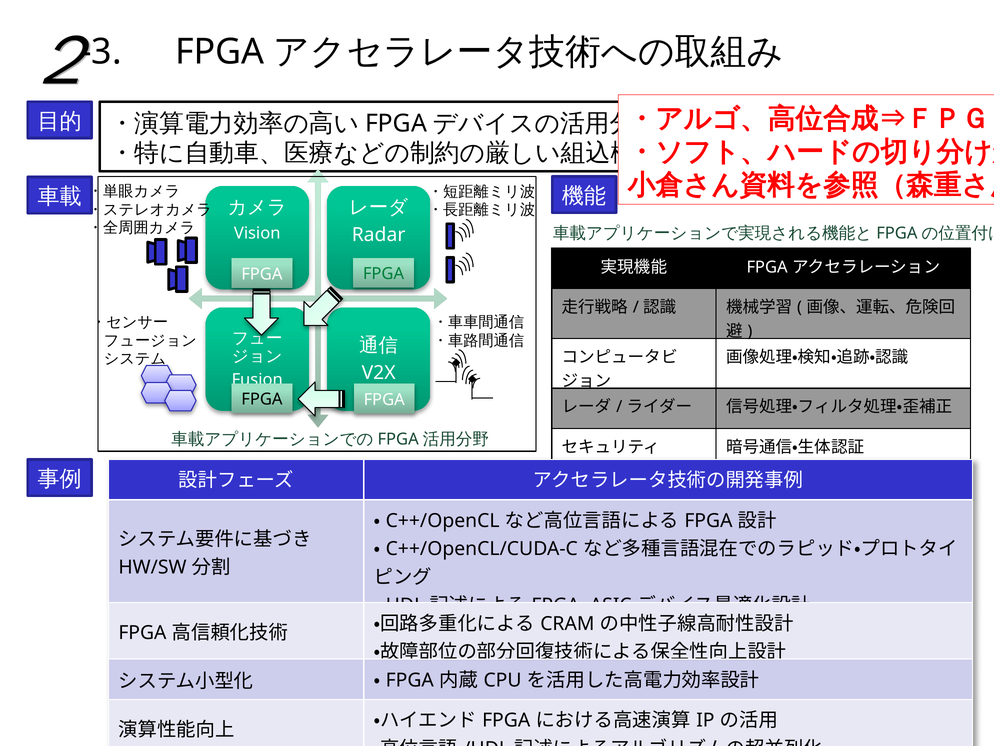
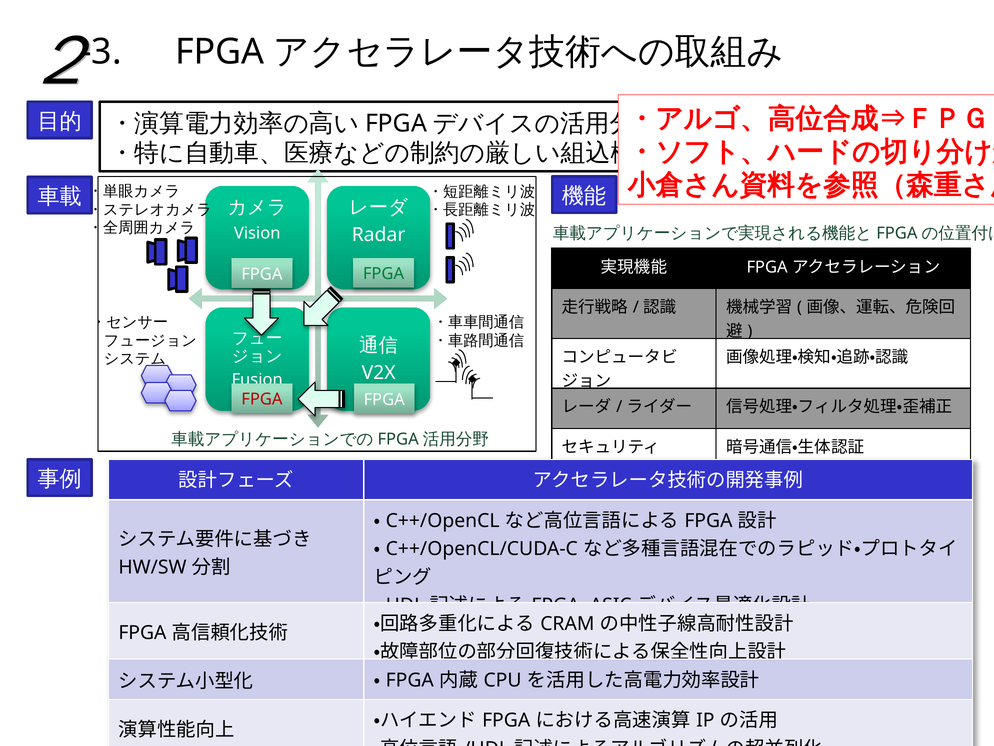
FPGA at (262, 399) colour: black -> red
